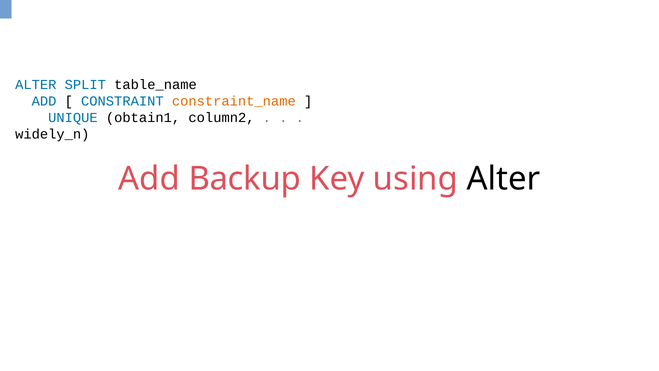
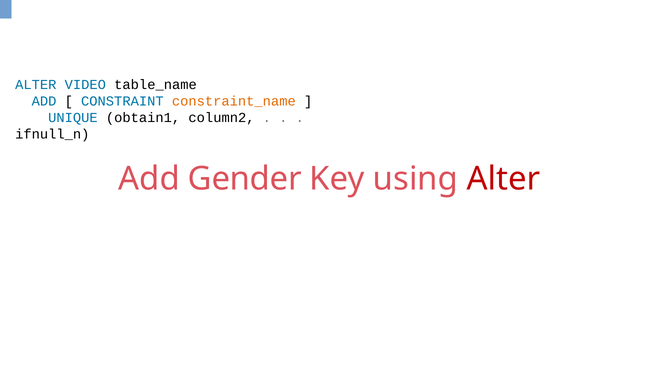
SPLIT: SPLIT -> VIDEO
widely_n: widely_n -> ifnull_n
Backup: Backup -> Gender
Alter at (503, 179) colour: black -> red
